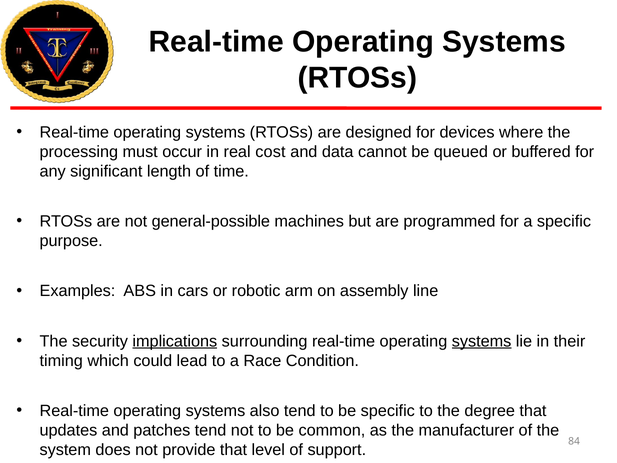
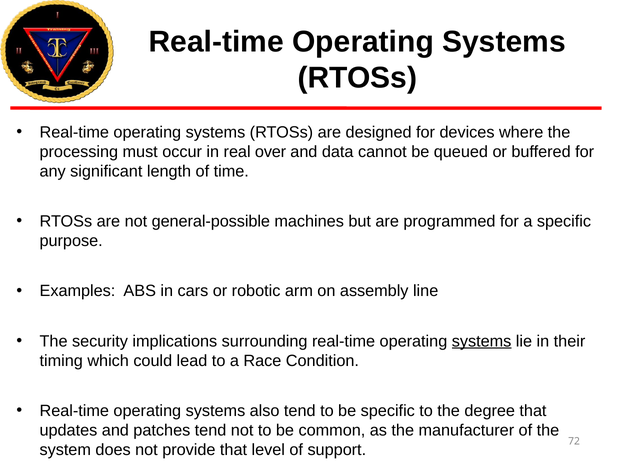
cost: cost -> over
implications underline: present -> none
84: 84 -> 72
